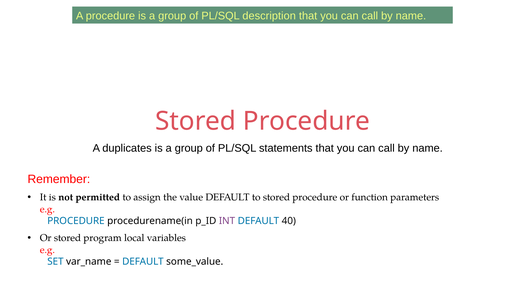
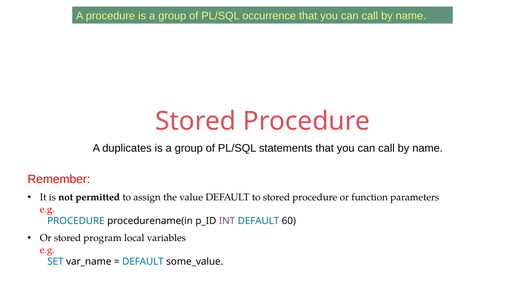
description: description -> occurrence
40: 40 -> 60
